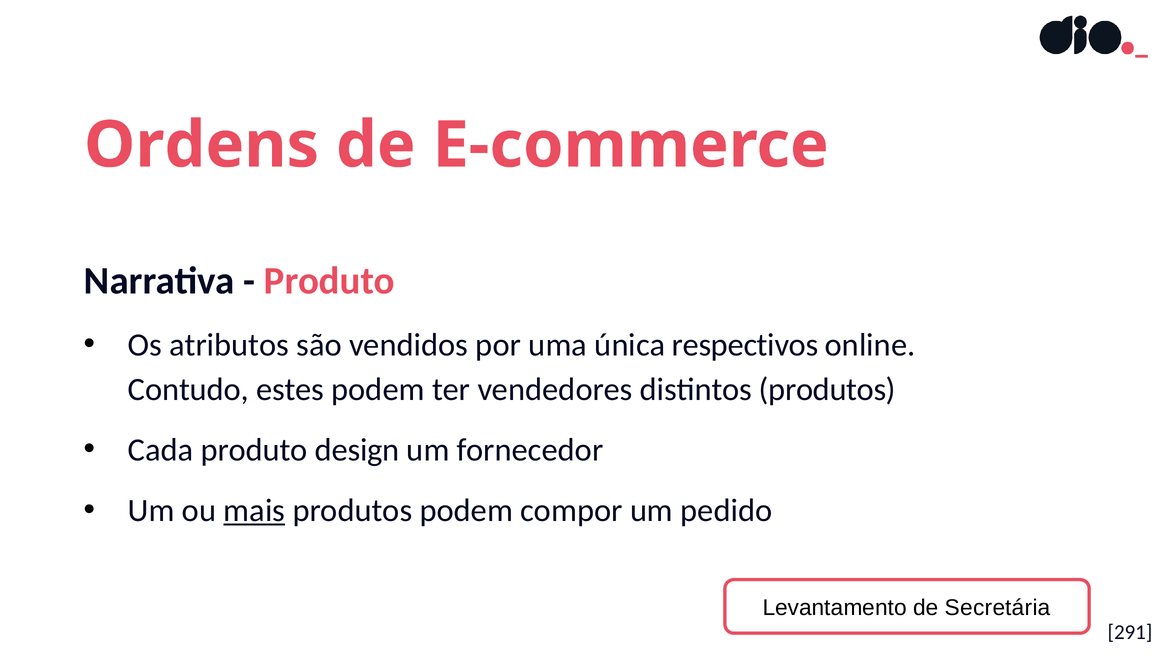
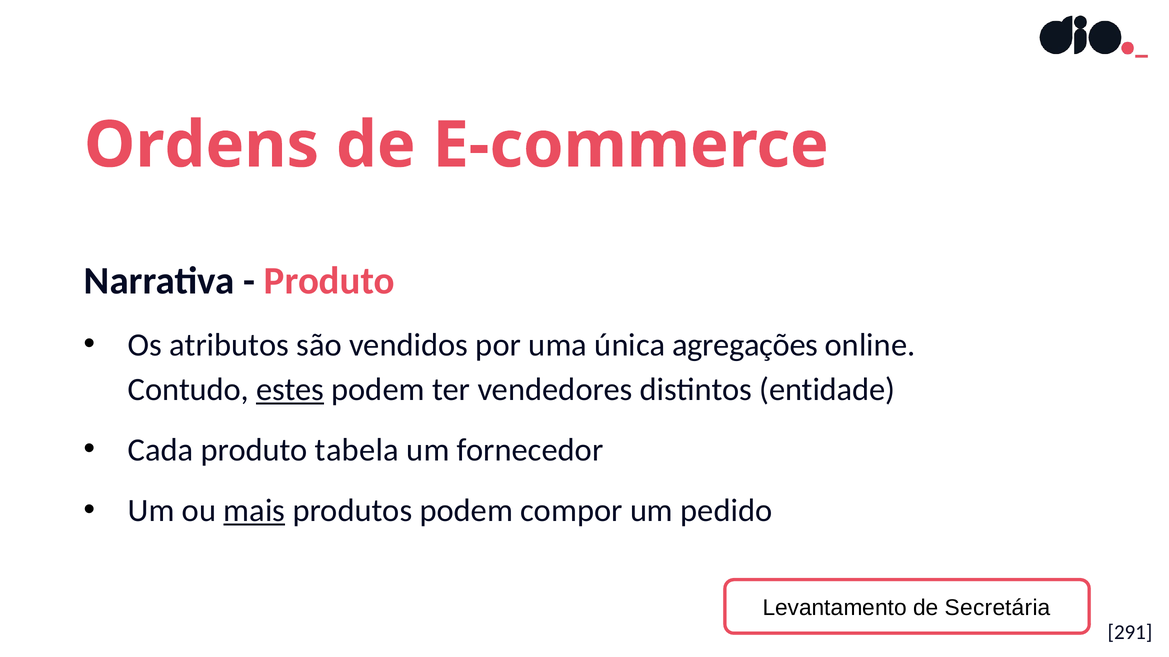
respectivos: respectivos -> agregações
estes underline: none -> present
distintos produtos: produtos -> entidade
design: design -> tabela
